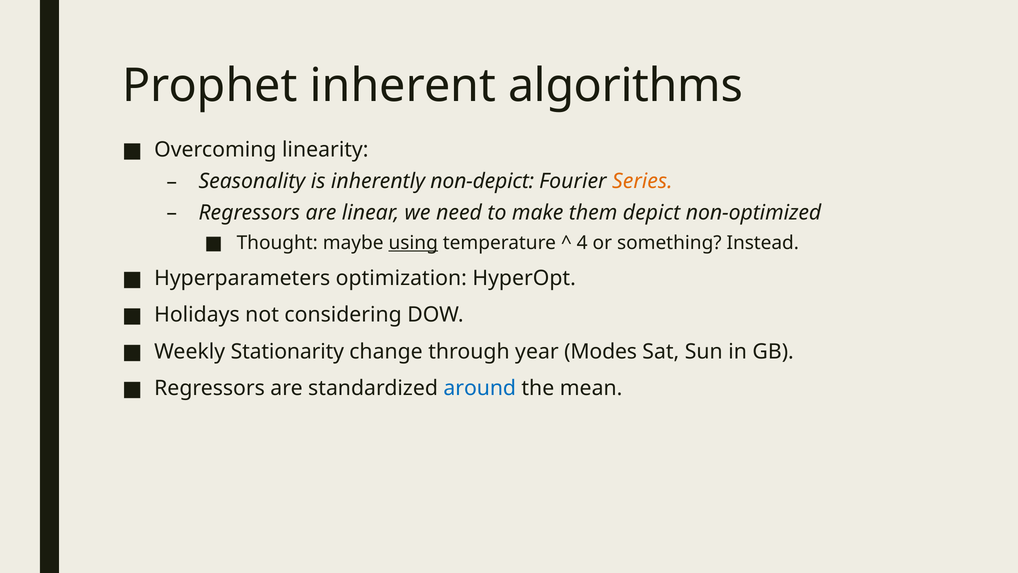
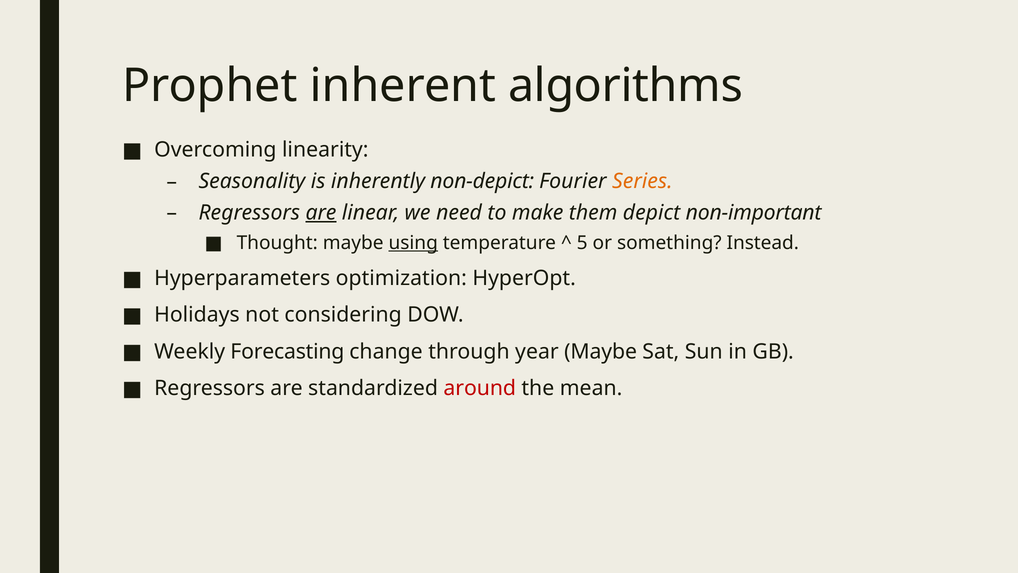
are at (321, 212) underline: none -> present
non-optimized: non-optimized -> non-important
4: 4 -> 5
Stationarity: Stationarity -> Forecasting
year Modes: Modes -> Maybe
around colour: blue -> red
